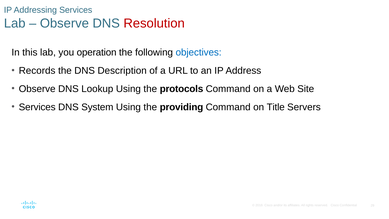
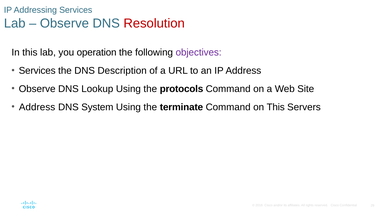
objectives colour: blue -> purple
Records at (37, 71): Records -> Services
Services at (37, 107): Services -> Address
providing: providing -> terminate
on Title: Title -> This
